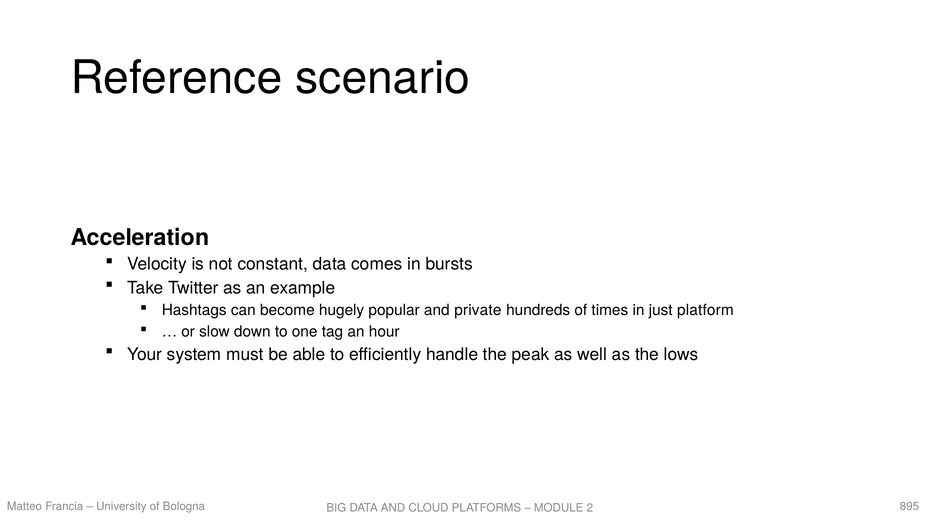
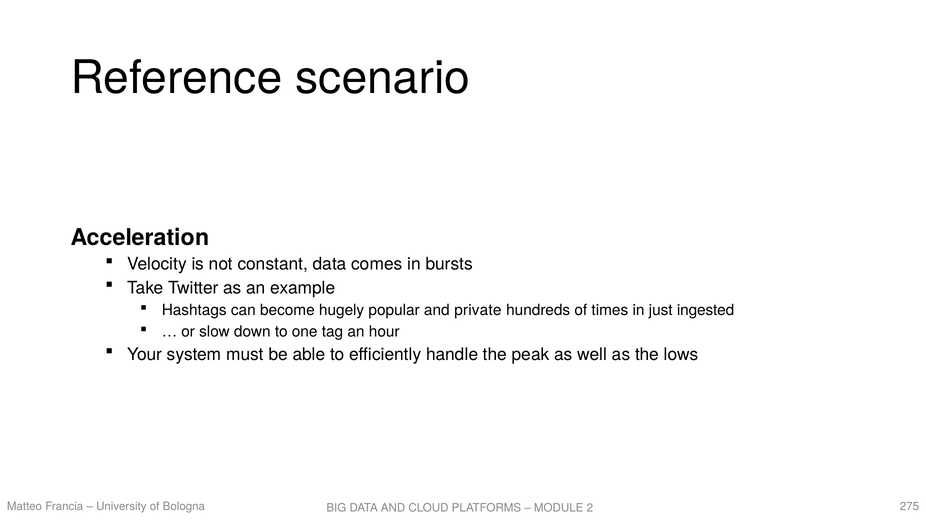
platform: platform -> ingested
895: 895 -> 275
